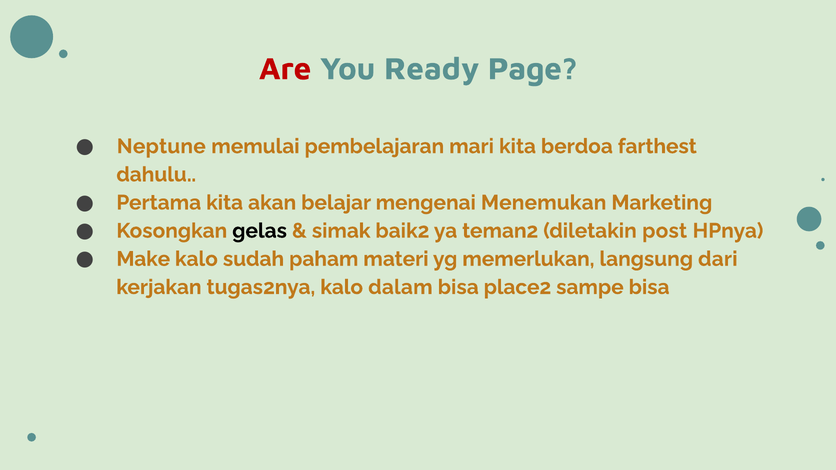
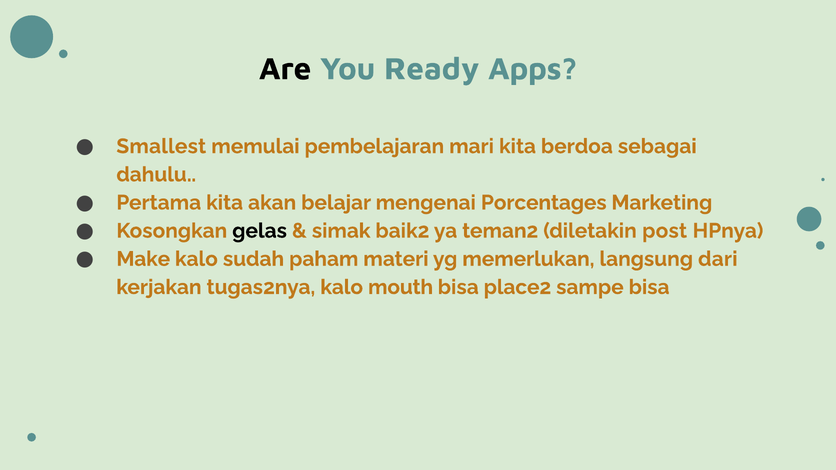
Are colour: red -> black
Page: Page -> Apps
Neptune: Neptune -> Smallest
farthest: farthest -> sebagai
Menemukan: Menemukan -> Porcentages
dalam: dalam -> mouth
